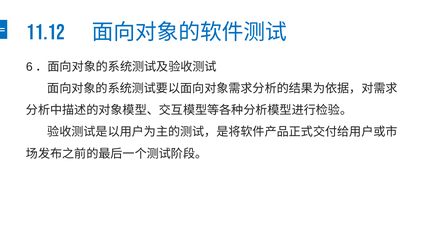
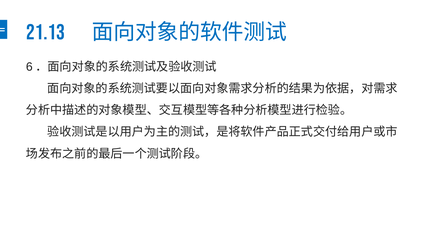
11.12: 11.12 -> 21.13
